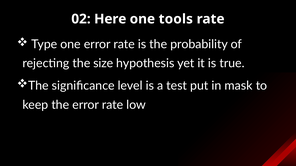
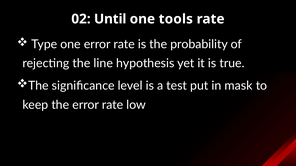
Here: Here -> Until
size: size -> line
